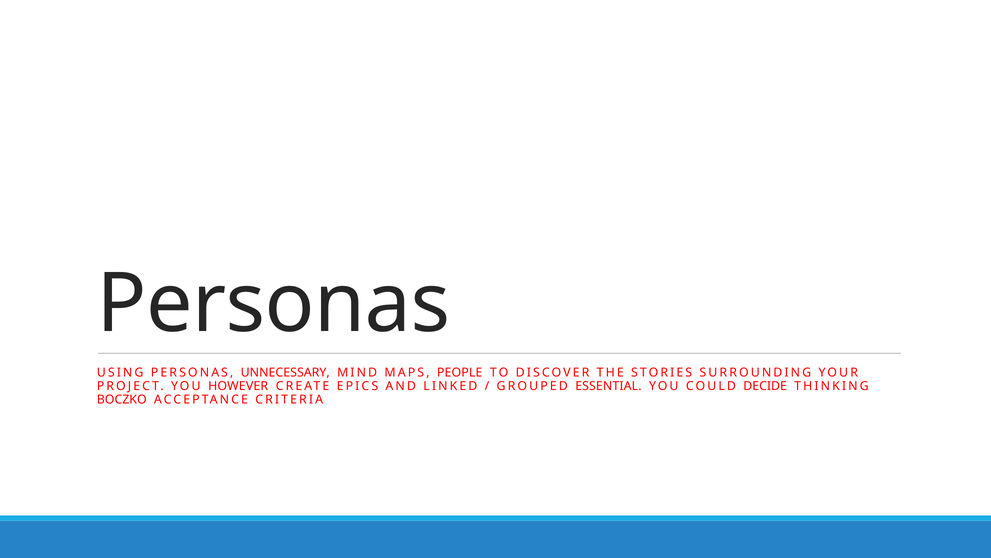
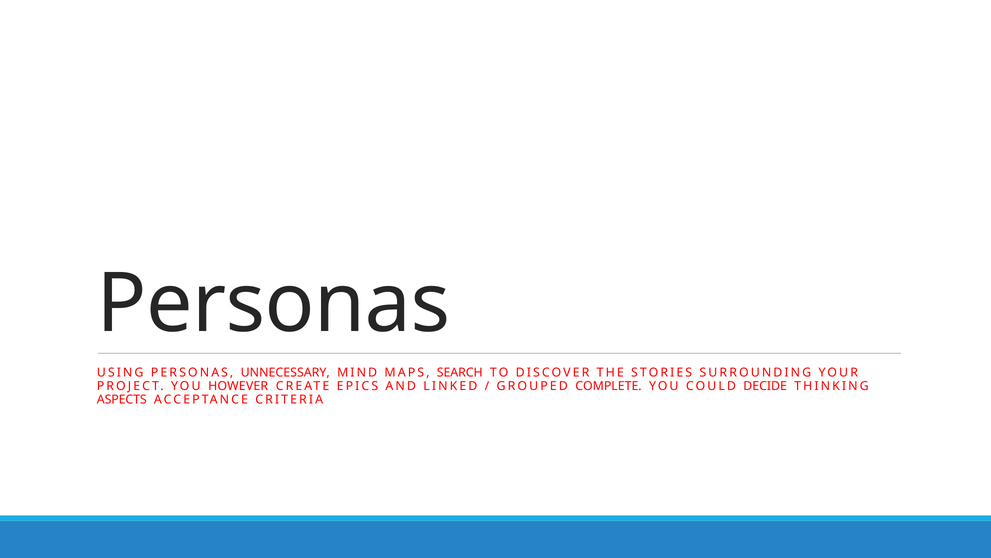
PEOPLE: PEOPLE -> SEARCH
ESSENTIAL: ESSENTIAL -> COMPLETE
BOCZKO: BOCZKO -> ASPECTS
